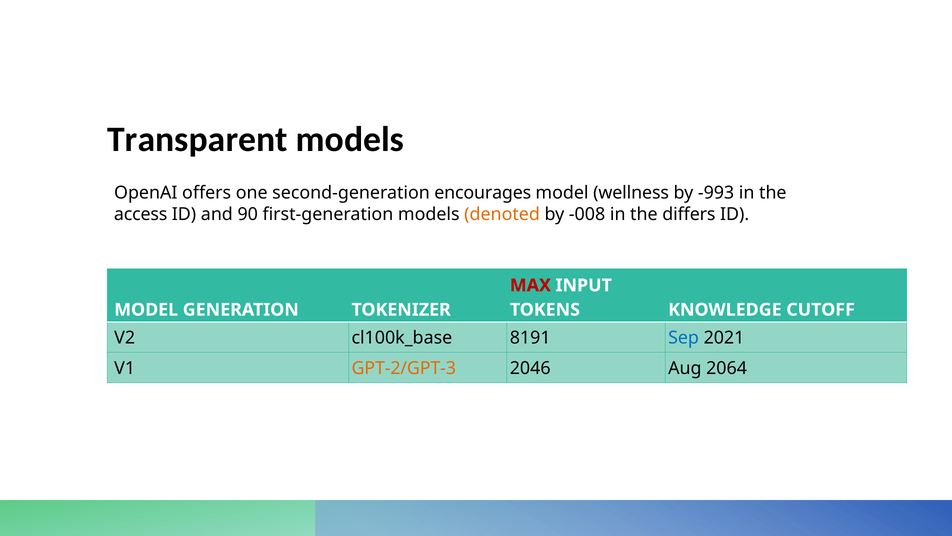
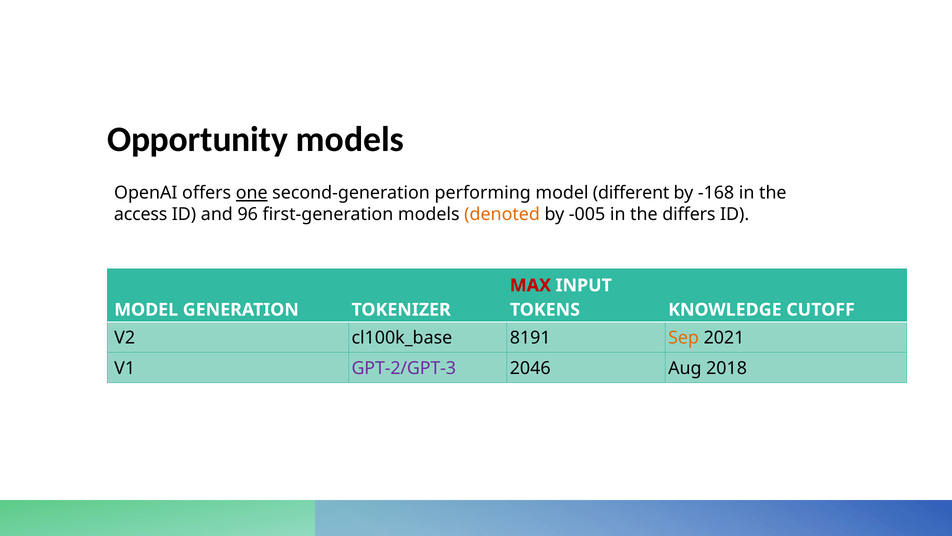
Transparent: Transparent -> Opportunity
one underline: none -> present
encourages: encourages -> performing
wellness: wellness -> different
-993: -993 -> -168
90: 90 -> 96
-008: -008 -> -005
Sep colour: blue -> orange
GPT-2/GPT-3 colour: orange -> purple
2064: 2064 -> 2018
